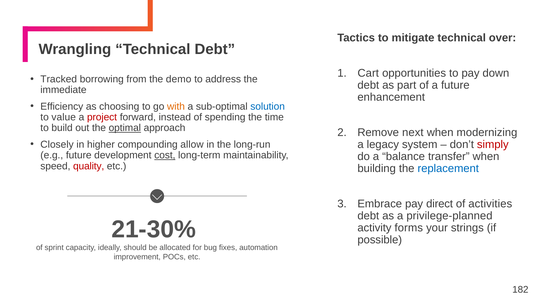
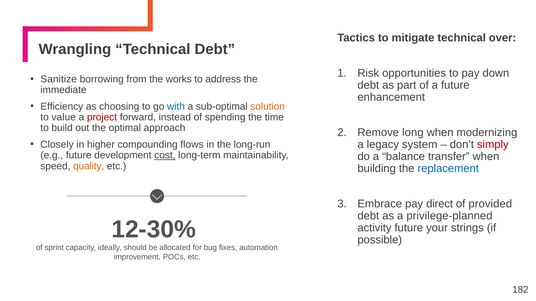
Cart: Cart -> Risk
Tracked: Tracked -> Sanitize
demo: demo -> works
with colour: orange -> blue
solution colour: blue -> orange
optimal underline: present -> none
next: next -> long
allow: allow -> flows
quality colour: red -> orange
activities: activities -> provided
21-30%: 21-30% -> 12-30%
activity forms: forms -> future
